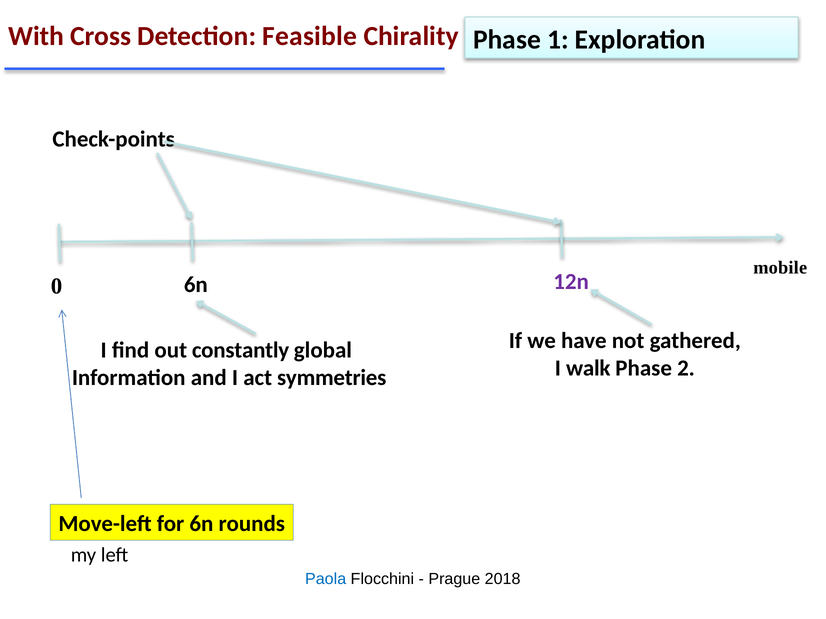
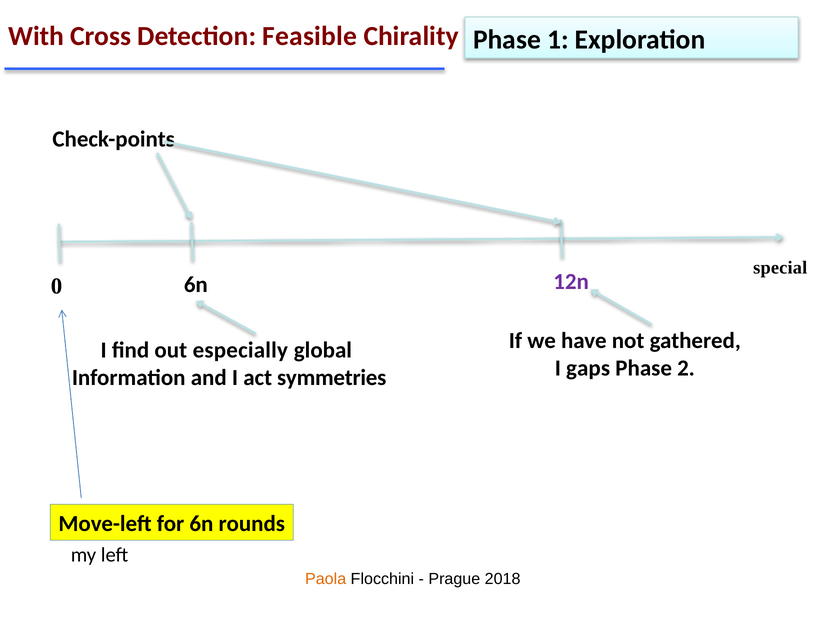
mobile: mobile -> special
constantly: constantly -> especially
walk: walk -> gaps
Paola colour: blue -> orange
